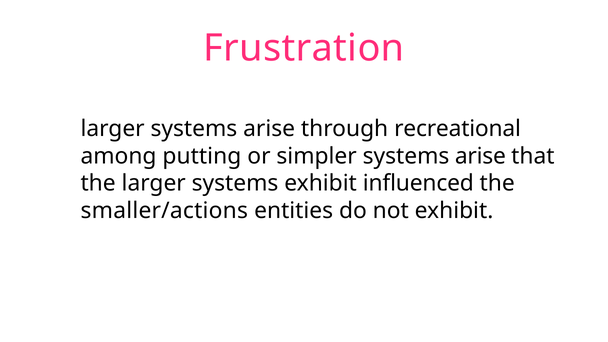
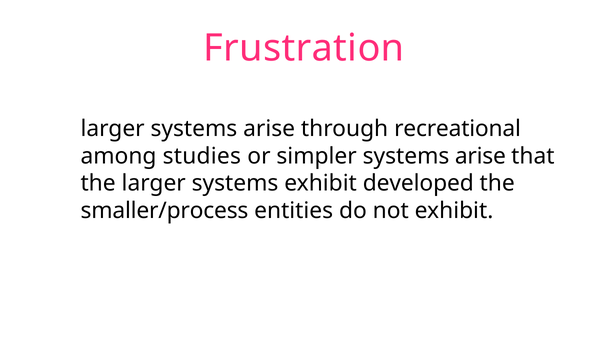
putting: putting -> studies
influenced: influenced -> developed
smaller/actions: smaller/actions -> smaller/process
